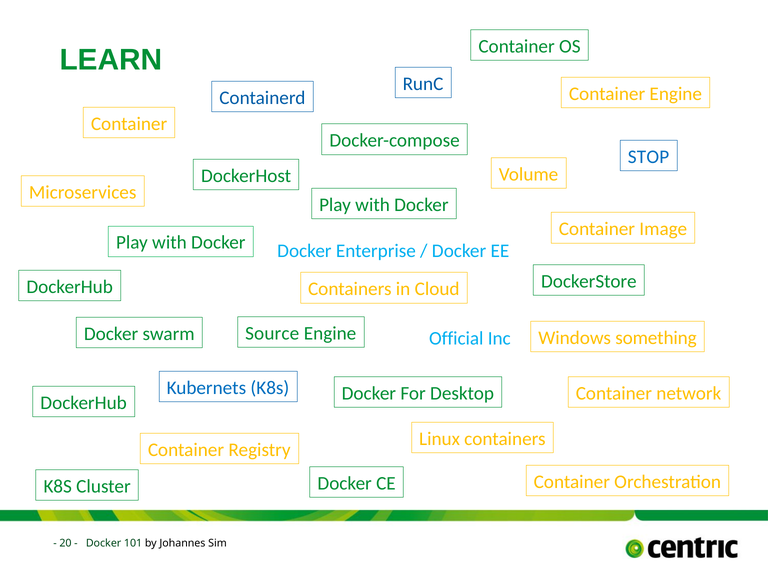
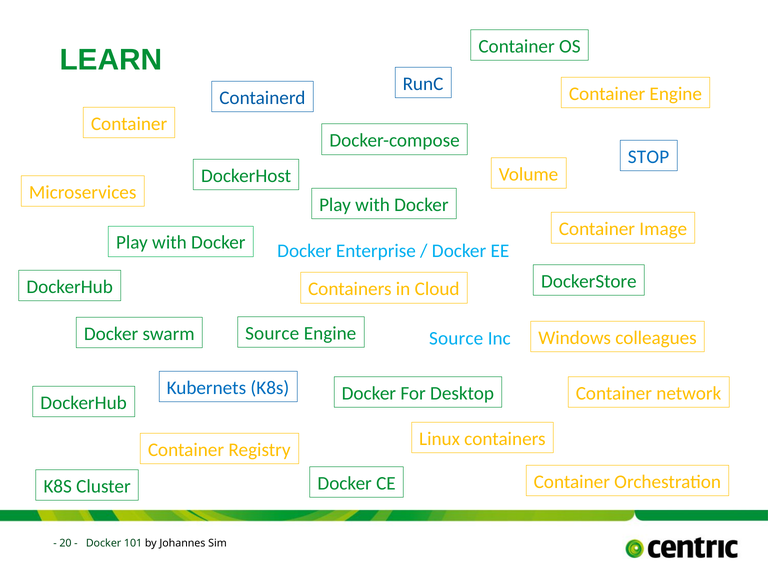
something: something -> colleagues
Official at (456, 338): Official -> Source
